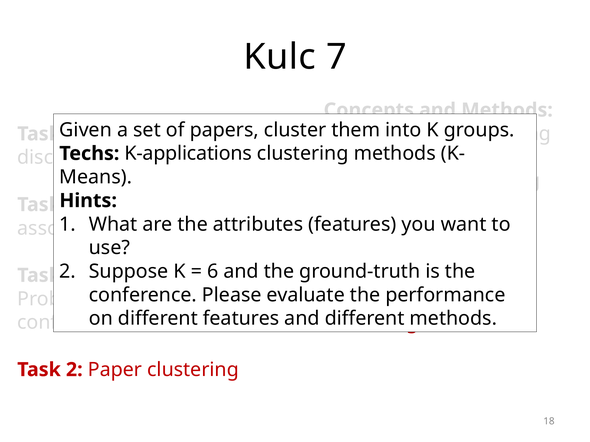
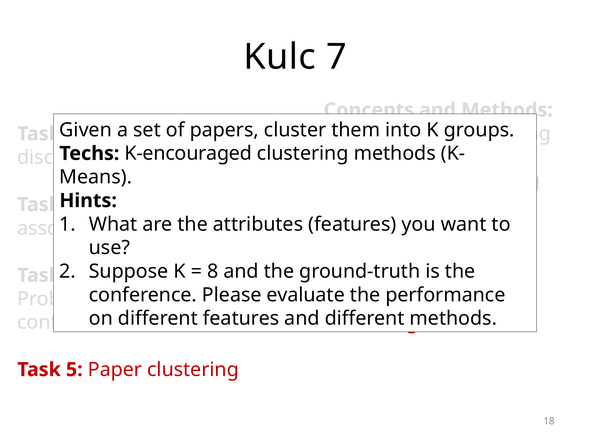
K-applications: K-applications -> K-encouraged
6 at (213, 272): 6 -> 8
2 at (74, 370): 2 -> 5
